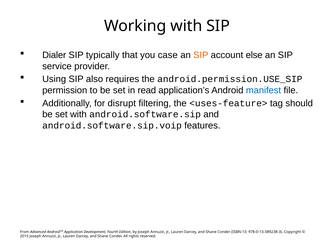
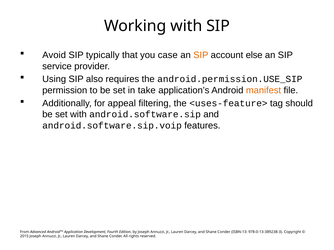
Dialer: Dialer -> Avoid
read: read -> take
manifest colour: blue -> orange
disrupt: disrupt -> appeal
